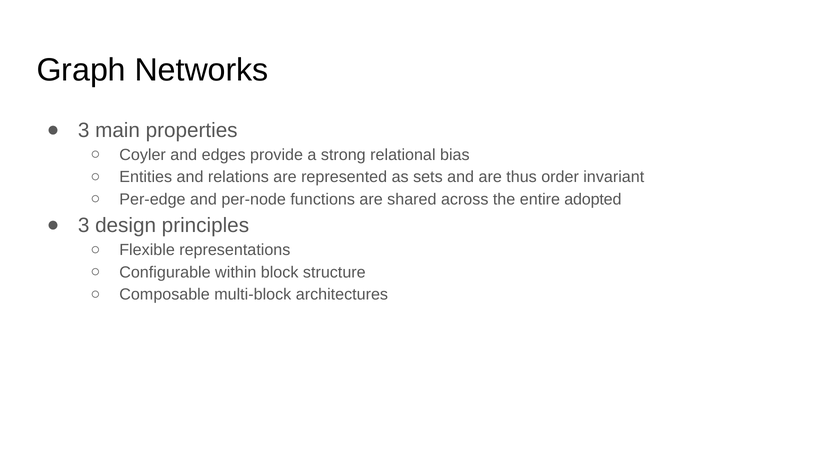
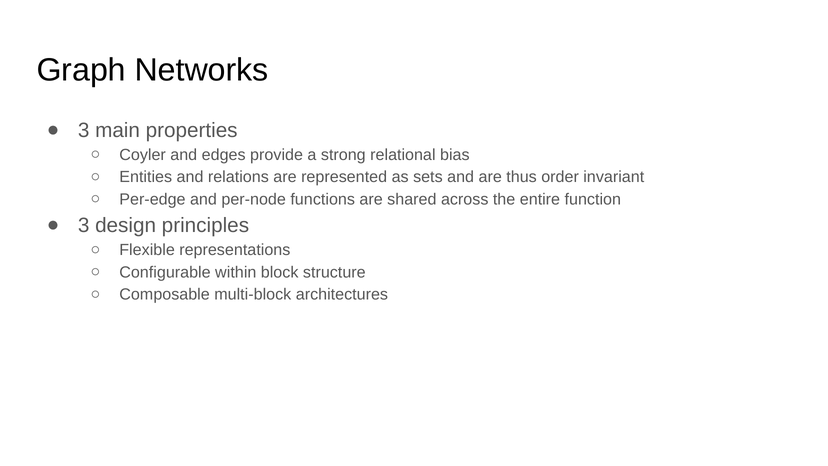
adopted: adopted -> function
